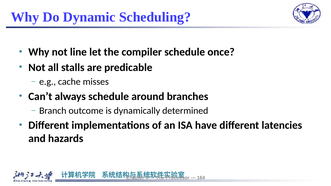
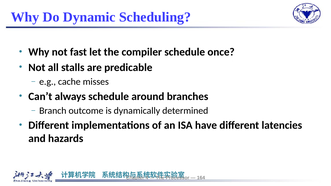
line: line -> fast
